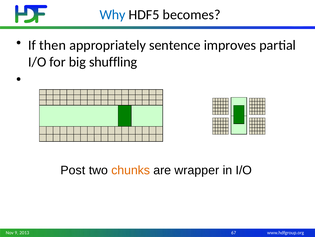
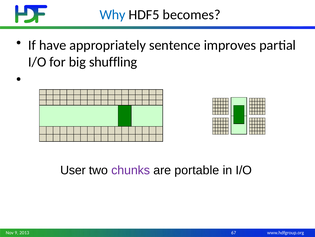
then: then -> have
Post: Post -> User
chunks colour: orange -> purple
wrapper: wrapper -> portable
